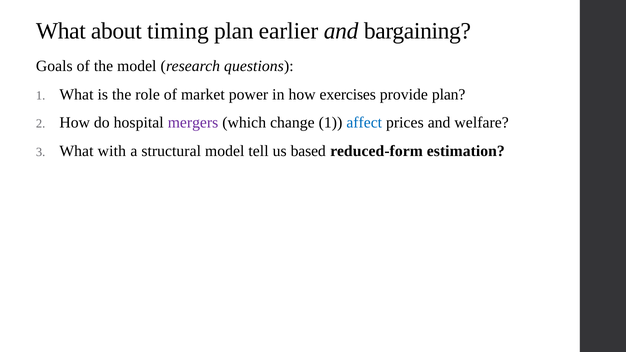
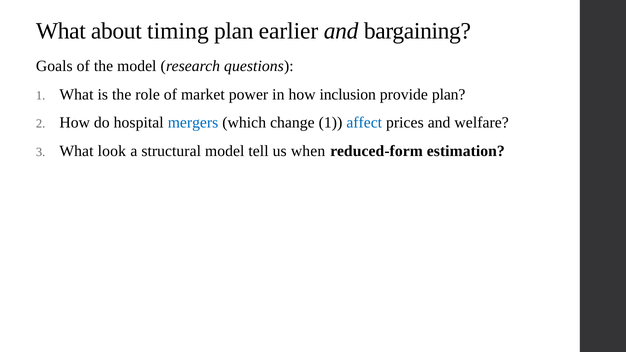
exercises: exercises -> inclusion
mergers colour: purple -> blue
with: with -> look
based: based -> when
